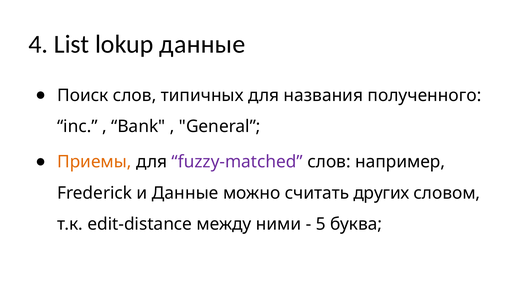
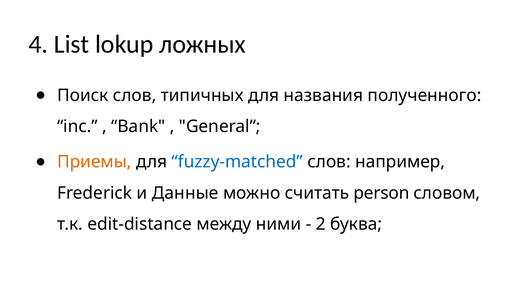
lokup данные: данные -> ложных
fuzzy-matched colour: purple -> blue
других: других -> person
5: 5 -> 2
